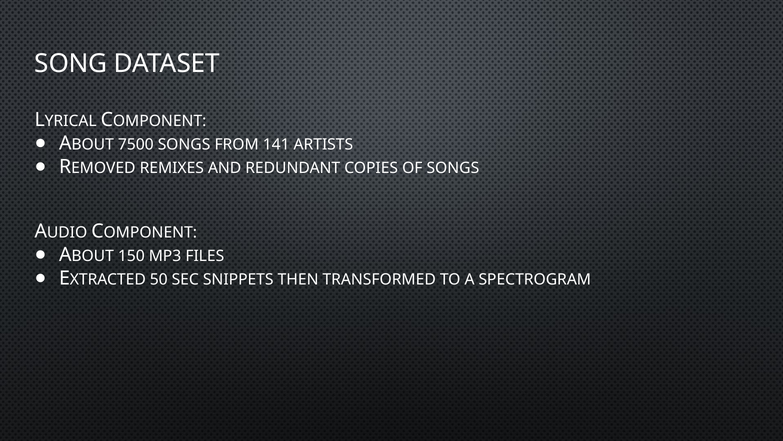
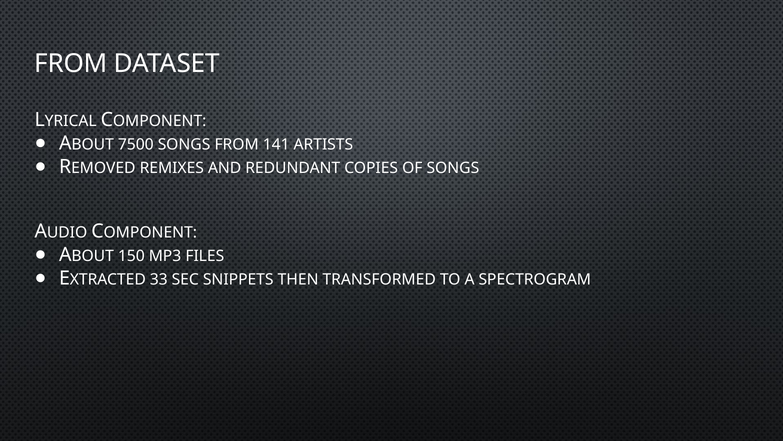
SONG at (71, 63): SONG -> FROM
50: 50 -> 33
